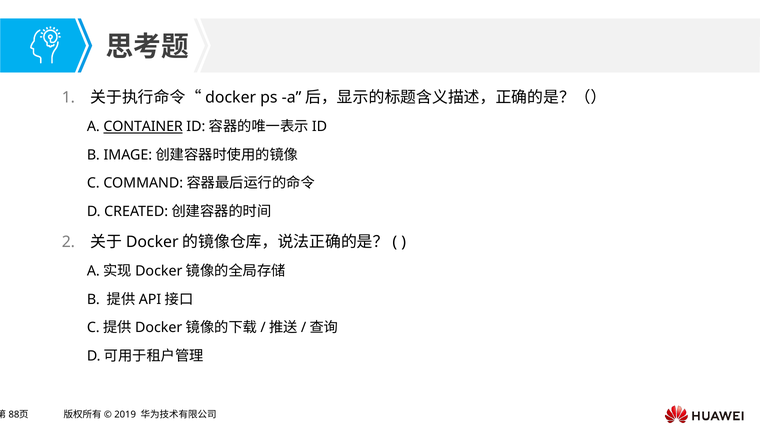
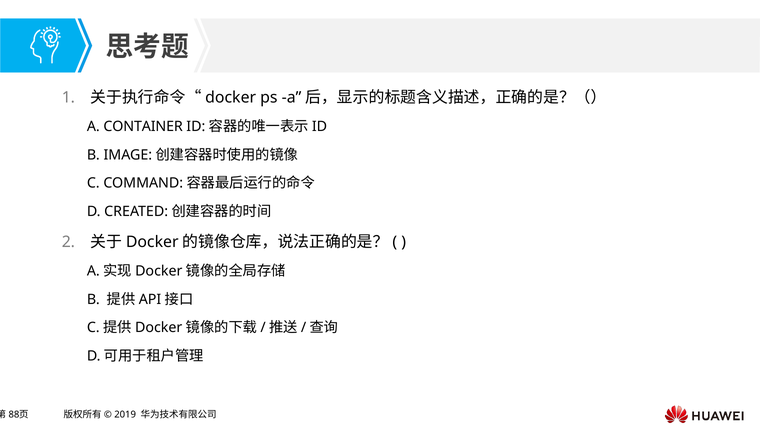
CONTAINER underline: present -> none
